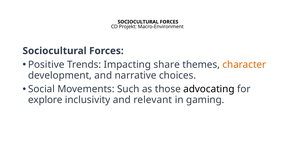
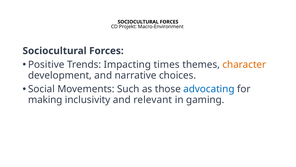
share: share -> times
advocating colour: black -> blue
explore: explore -> making
